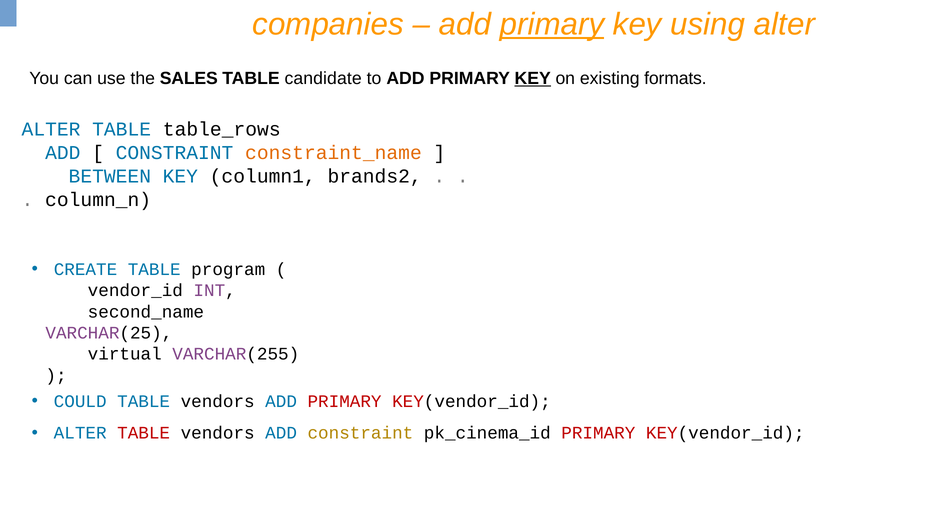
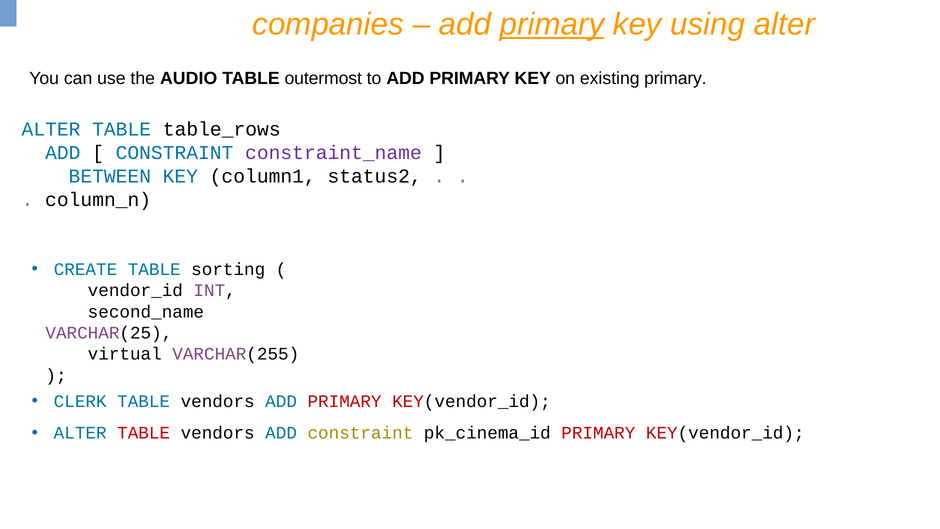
SALES: SALES -> AUDIO
candidate: candidate -> outermost
KEY at (533, 78) underline: present -> none
existing formats: formats -> primary
constraint_name colour: orange -> purple
brands2: brands2 -> status2
program: program -> sorting
COULD: COULD -> CLERK
